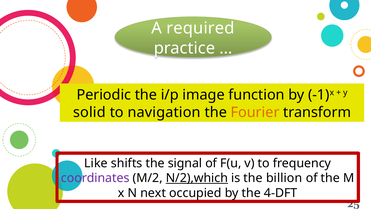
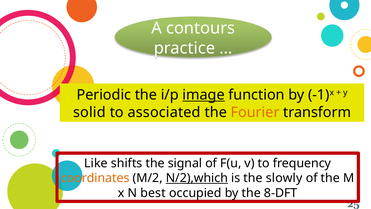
required: required -> contours
image underline: none -> present
navigation: navigation -> associated
coordinates colour: purple -> orange
billion: billion -> slowly
next: next -> best
4-DFT: 4-DFT -> 8-DFT
